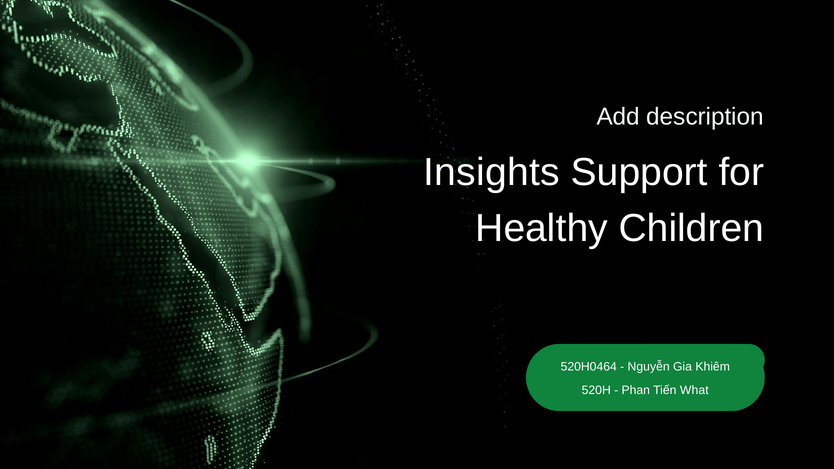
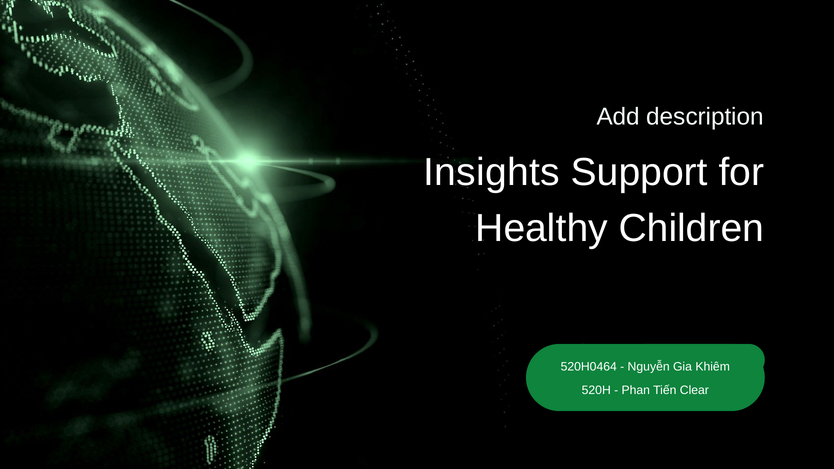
What: What -> Clear
